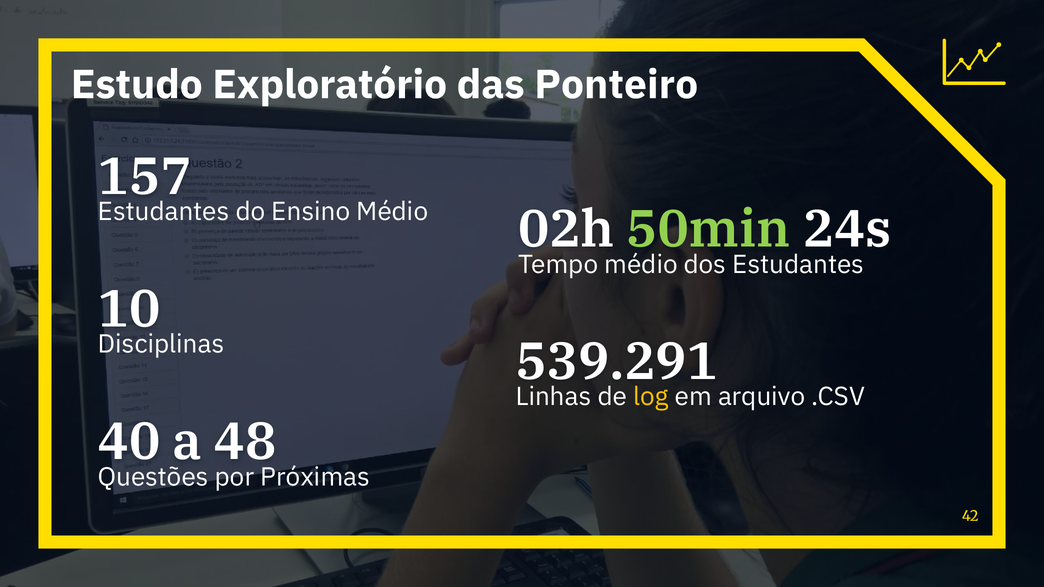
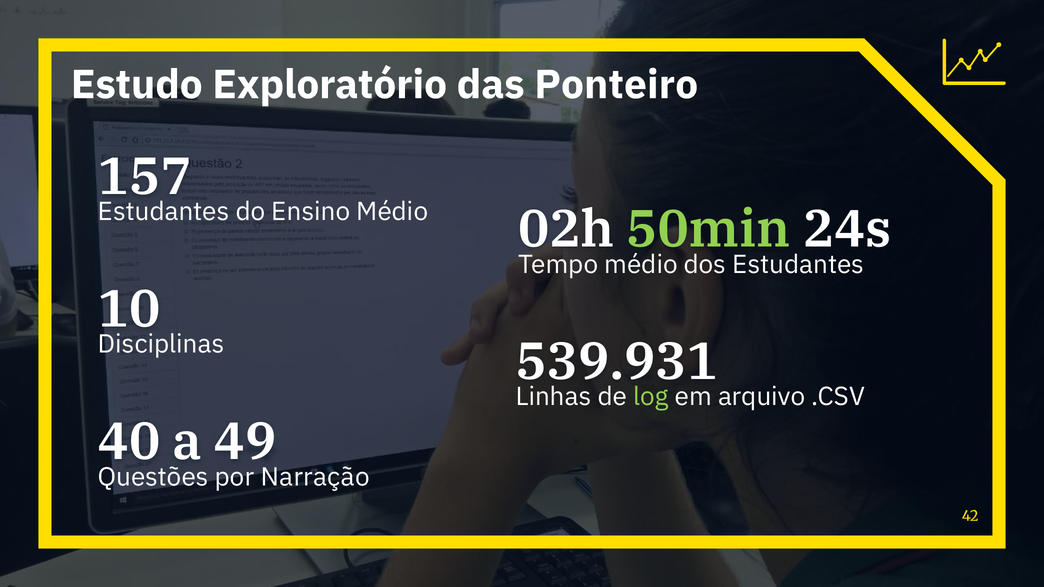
539.291: 539.291 -> 539.931
log colour: yellow -> light green
48: 48 -> 49
Próximas: Próximas -> Narração
